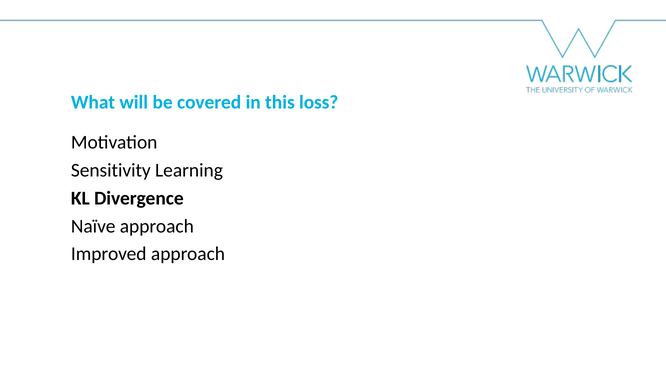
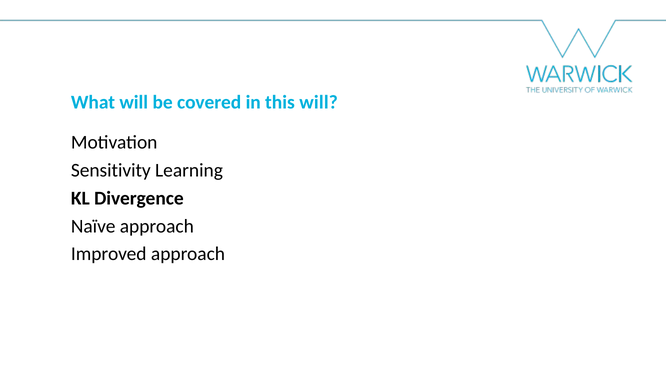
this loss: loss -> will
